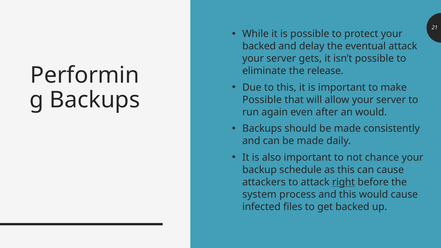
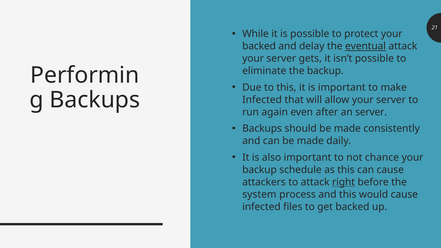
eventual underline: none -> present
the release: release -> backup
Possible at (262, 100): Possible -> Infected
an would: would -> server
